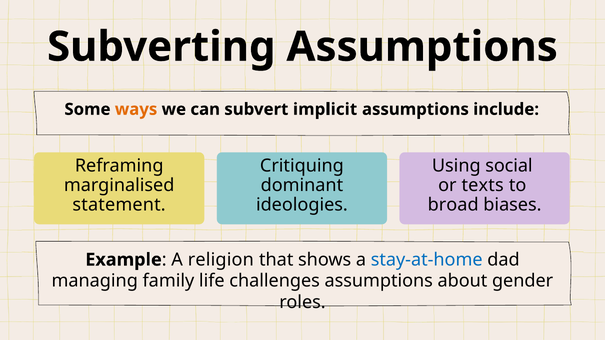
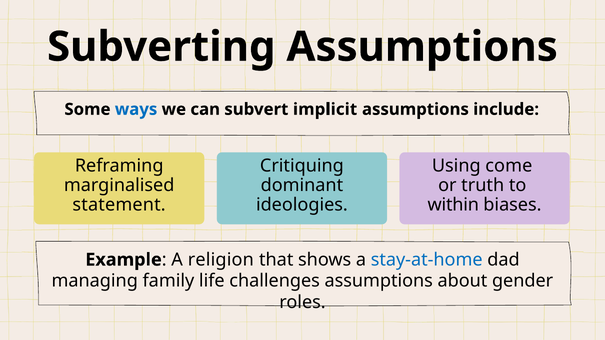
ways colour: orange -> blue
social: social -> come
texts: texts -> truth
broad: broad -> within
